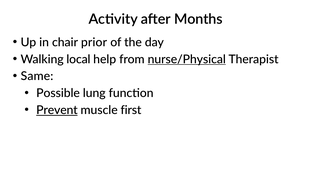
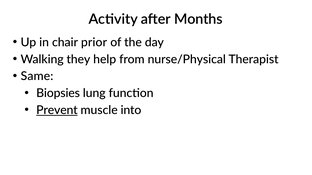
local: local -> they
nurse/Physical underline: present -> none
Possible: Possible -> Biopsies
first: first -> into
